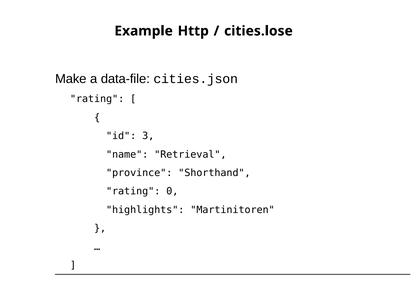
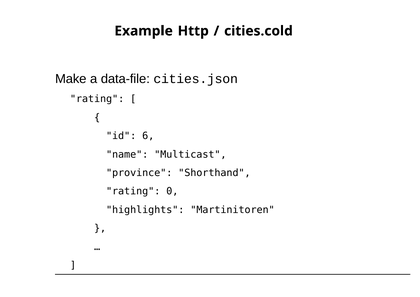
cities.lose: cities.lose -> cities.cold
3: 3 -> 6
Retrieval: Retrieval -> Multicast
